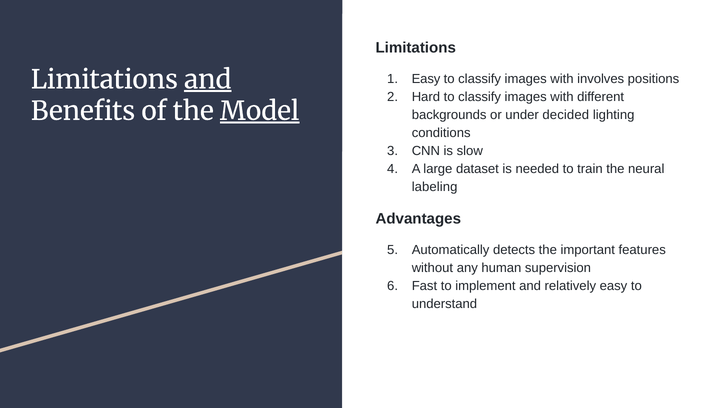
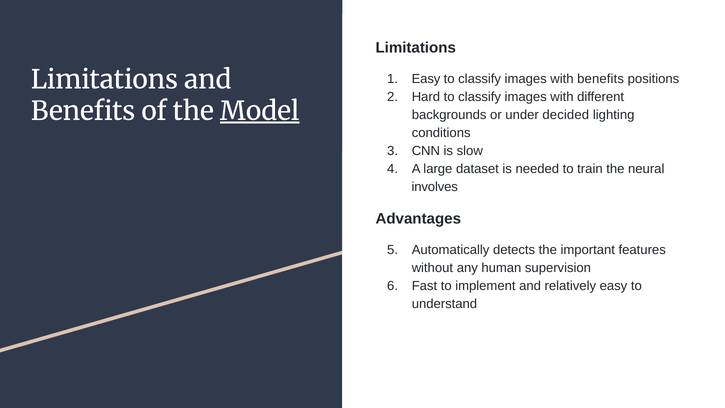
with involves: involves -> benefits
and at (208, 80) underline: present -> none
labeling: labeling -> involves
